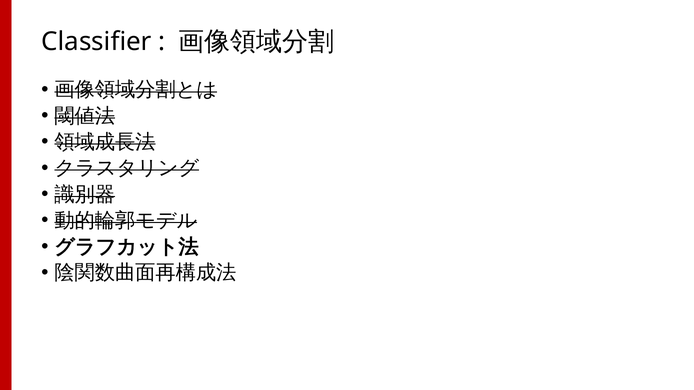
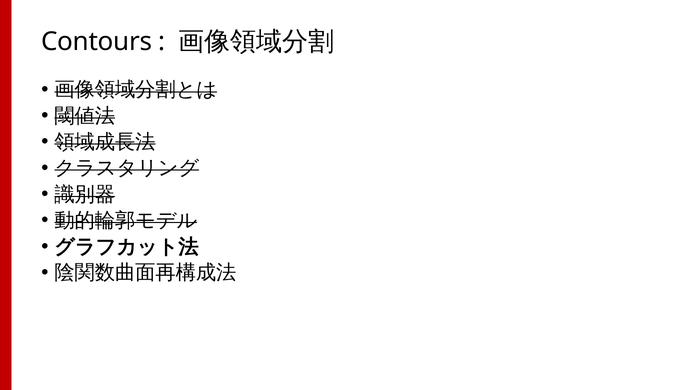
Classifier: Classifier -> Contours
